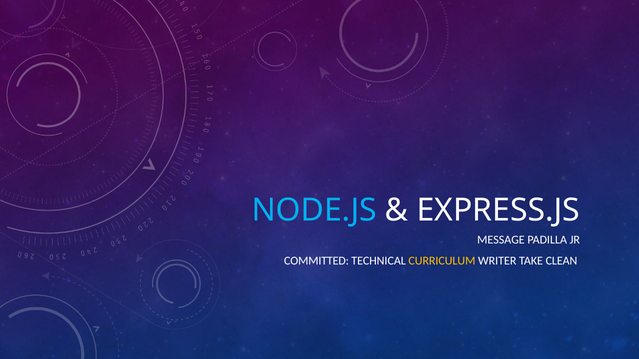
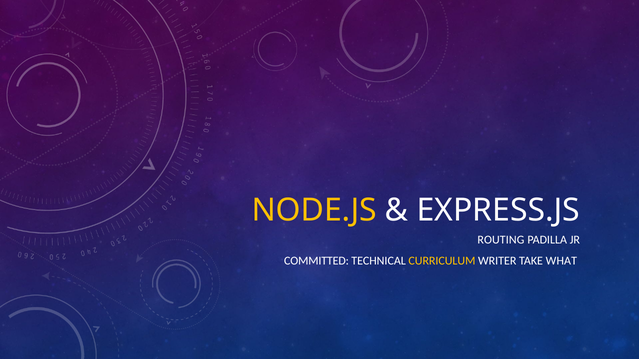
NODE.JS colour: light blue -> yellow
MESSAGE: MESSAGE -> ROUTING
CLEAN: CLEAN -> WHAT
